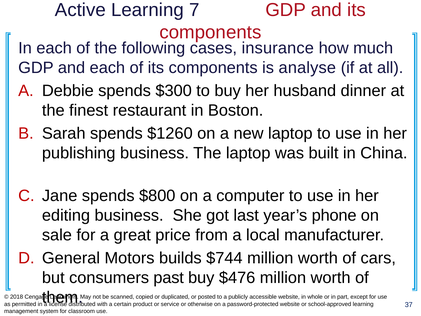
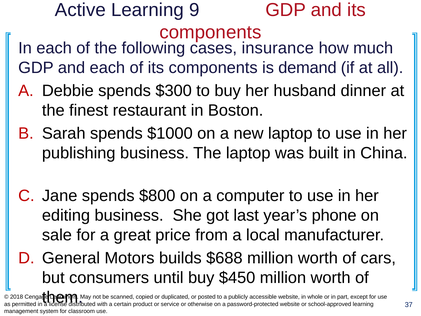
7: 7 -> 9
analyse: analyse -> demand
$1260: $1260 -> $1000
$744: $744 -> $688
past: past -> until
$476: $476 -> $450
